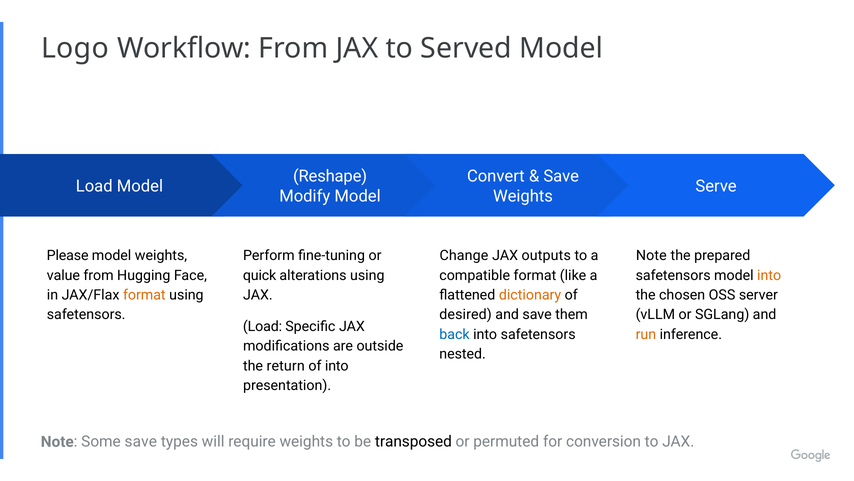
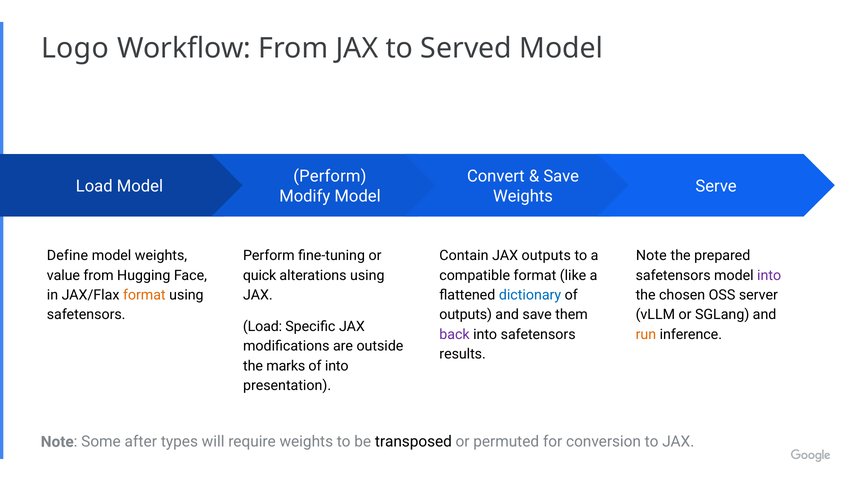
Reshape at (330, 176): Reshape -> Perform
Please: Please -> Define
Change: Change -> Contain
into at (769, 275) colour: orange -> purple
dictionary colour: orange -> blue
desired at (466, 314): desired -> outputs
back colour: blue -> purple
nested: nested -> results
return: return -> marks
Some save: save -> after
